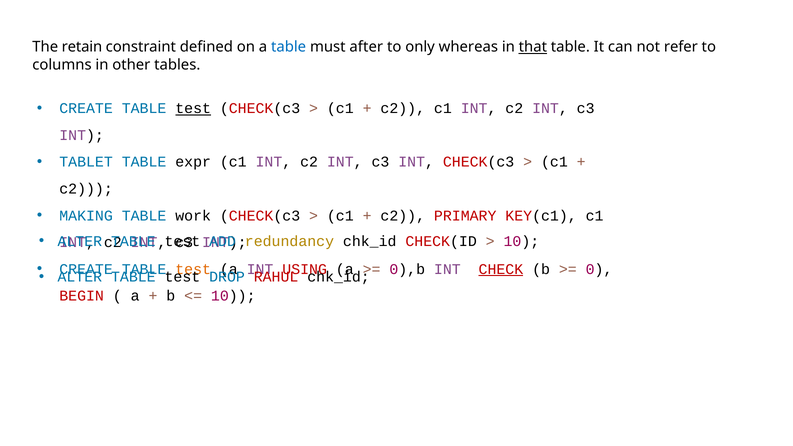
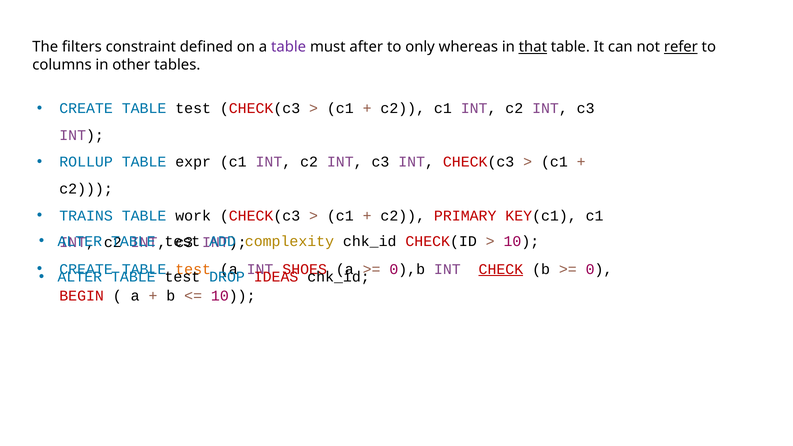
retain: retain -> filters
table at (289, 47) colour: blue -> purple
refer underline: none -> present
test at (193, 109) underline: present -> none
TABLET: TABLET -> ROLLUP
MAKING: MAKING -> TRAINS
redundancy: redundancy -> complexity
USING: USING -> SHOES
RAHUL: RAHUL -> IDEAS
